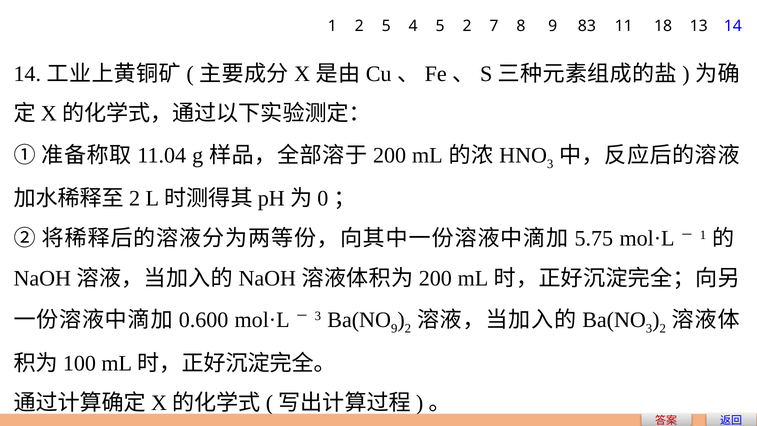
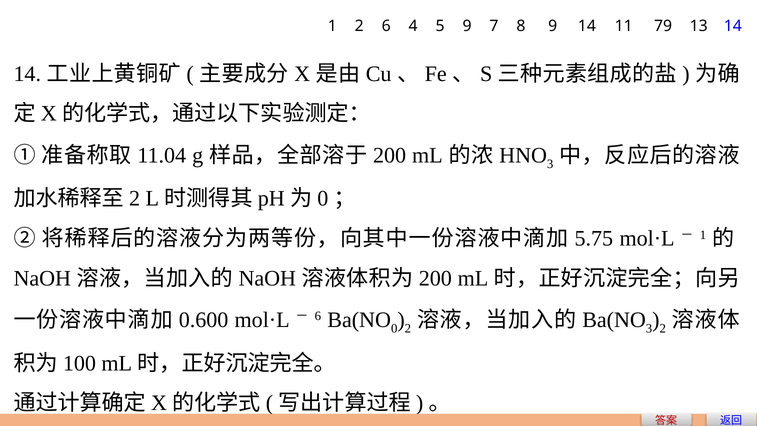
2 5: 5 -> 6
5 2: 2 -> 9
9 83: 83 -> 14
18: 18 -> 79
3 at (318, 316): 3 -> 6
9 at (394, 328): 9 -> 0
